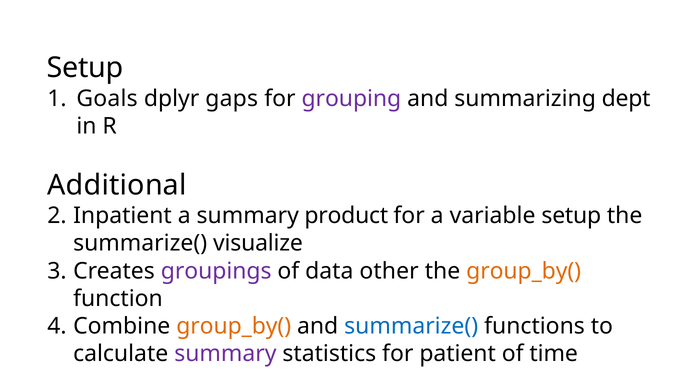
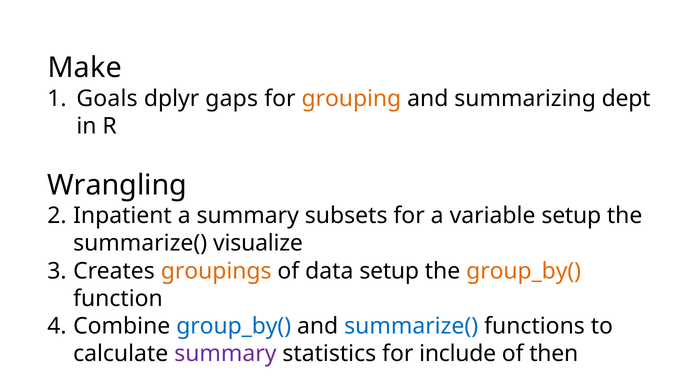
Setup at (85, 68): Setup -> Make
grouping colour: purple -> orange
Additional: Additional -> Wrangling
product: product -> subsets
groupings colour: purple -> orange
data other: other -> setup
group_by( at (234, 326) colour: orange -> blue
patient: patient -> include
time: time -> then
